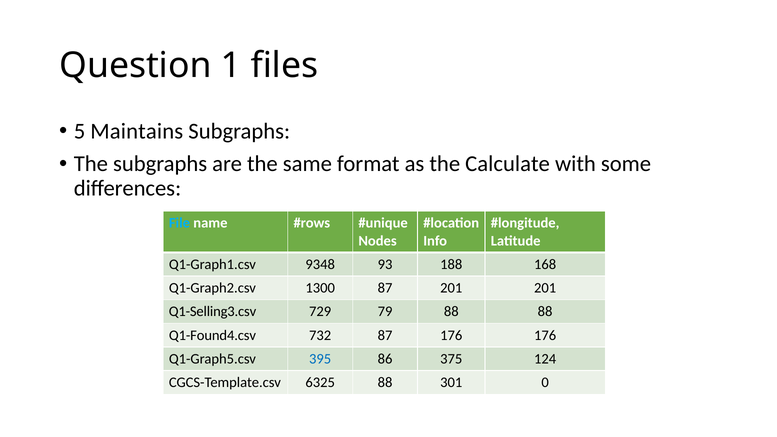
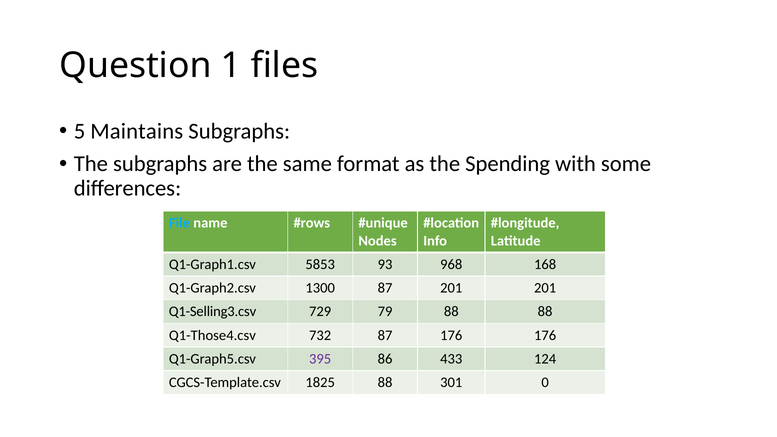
Calculate: Calculate -> Spending
9348: 9348 -> 5853
188: 188 -> 968
Q1-Found4.csv: Q1-Found4.csv -> Q1-Those4.csv
395 colour: blue -> purple
375: 375 -> 433
6325: 6325 -> 1825
